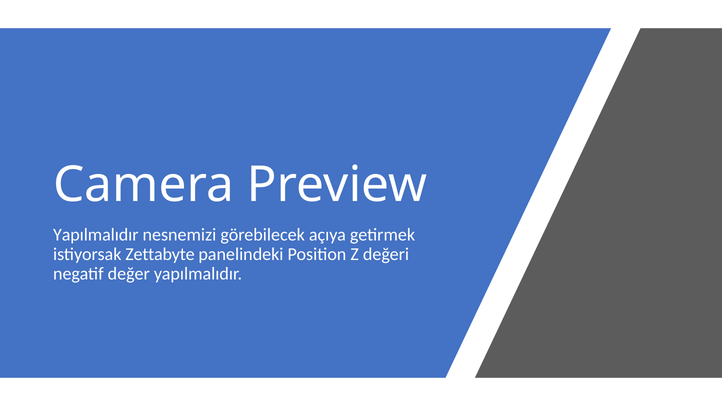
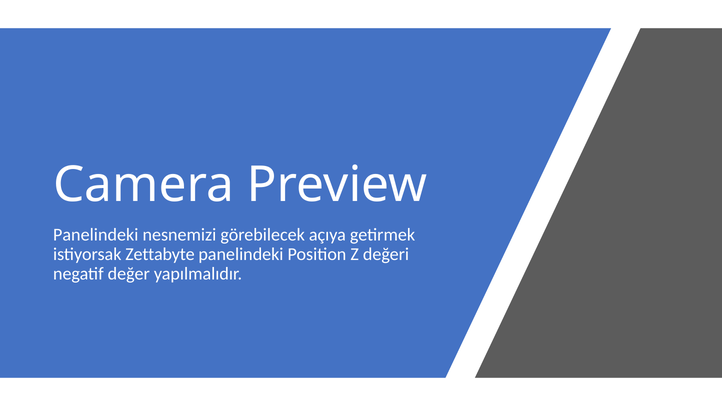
Yapılmalıdır at (96, 235): Yapılmalıdır -> Panelindeki
